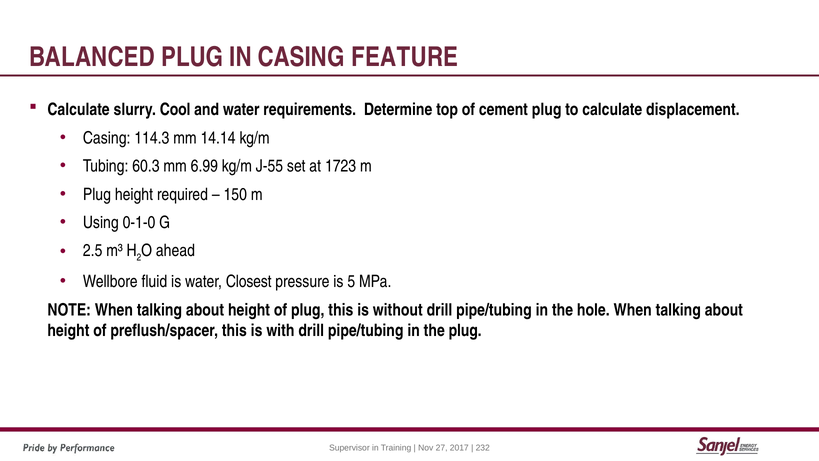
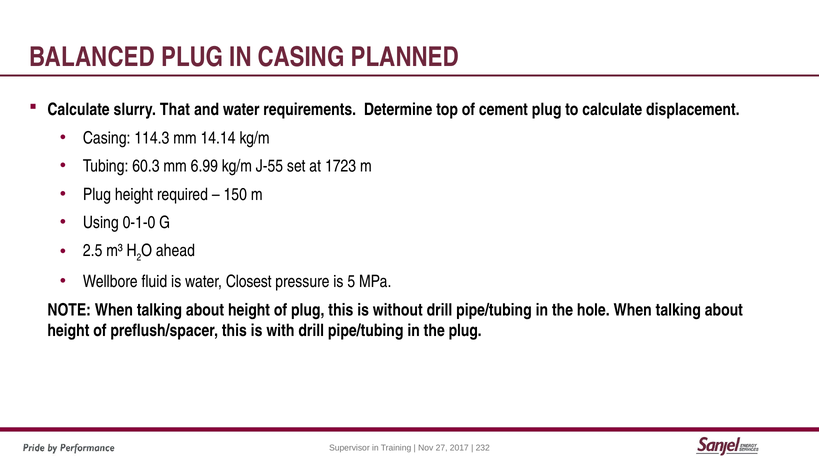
FEATURE: FEATURE -> PLANNED
Cool: Cool -> That
